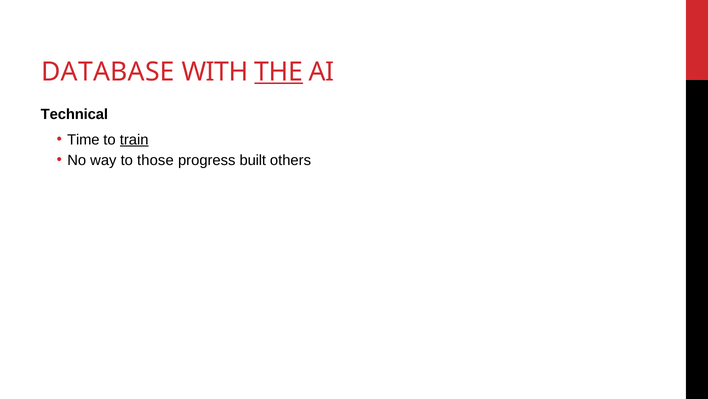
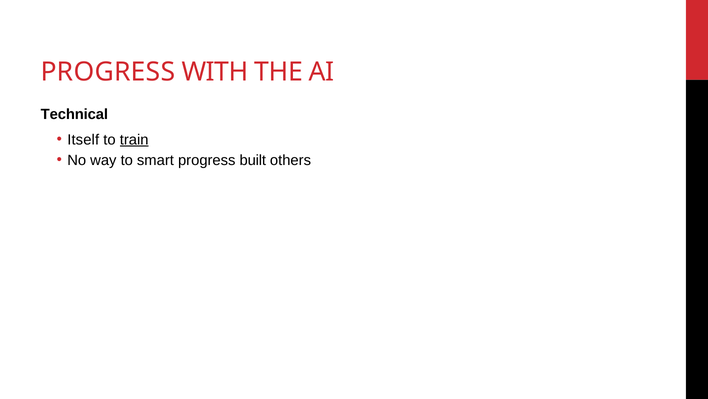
DATABASE at (108, 72): DATABASE -> PROGRESS
THE underline: present -> none
Time: Time -> Itself
those: those -> smart
